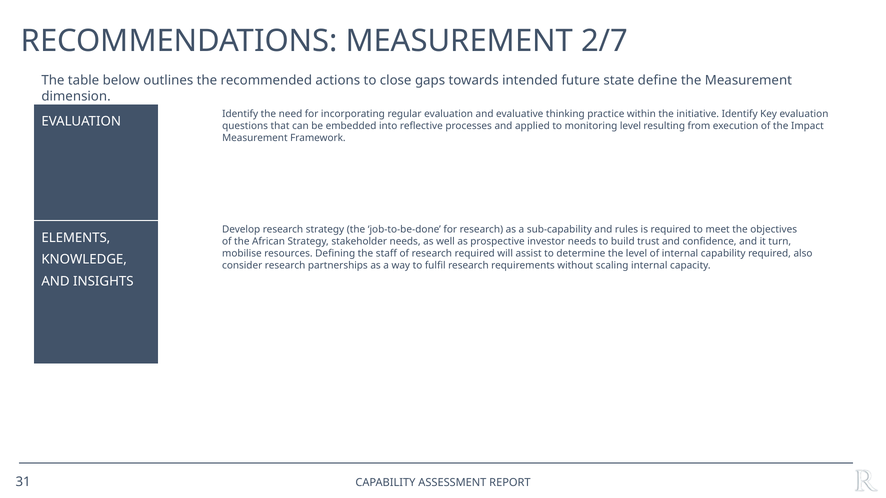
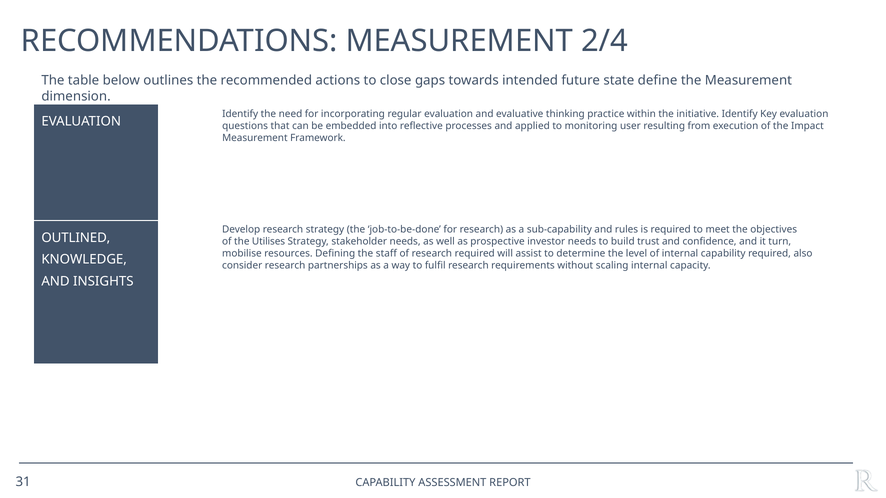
2/7: 2/7 -> 2/4
monitoring level: level -> user
ELEMENTS: ELEMENTS -> OUTLINED
African: African -> Utilises
